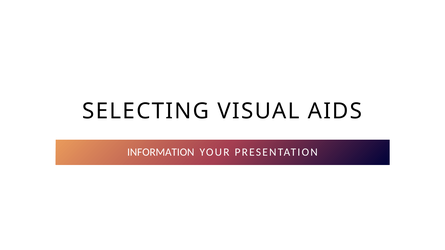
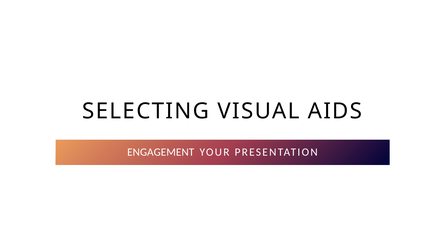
INFORMATION: INFORMATION -> ENGAGEMENT
